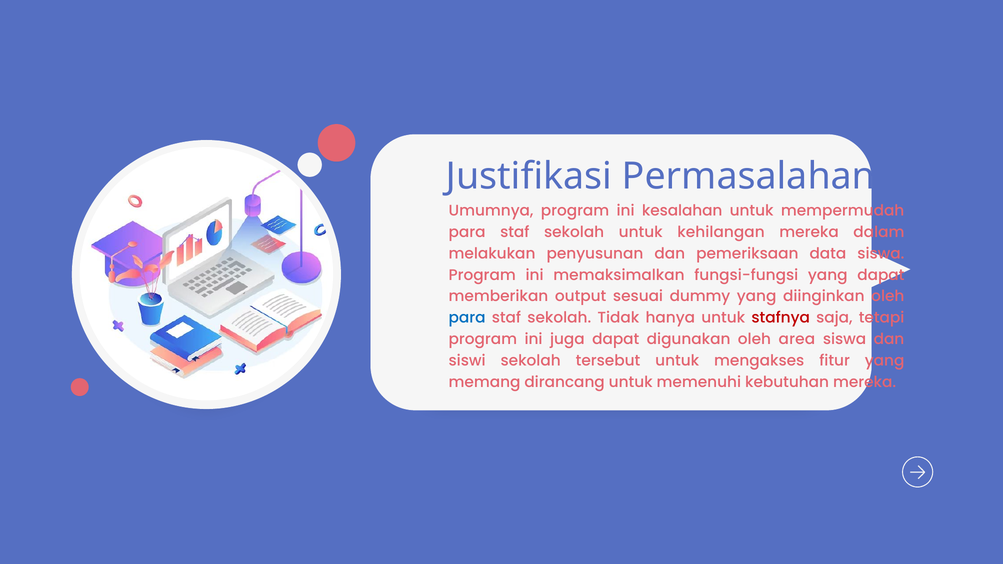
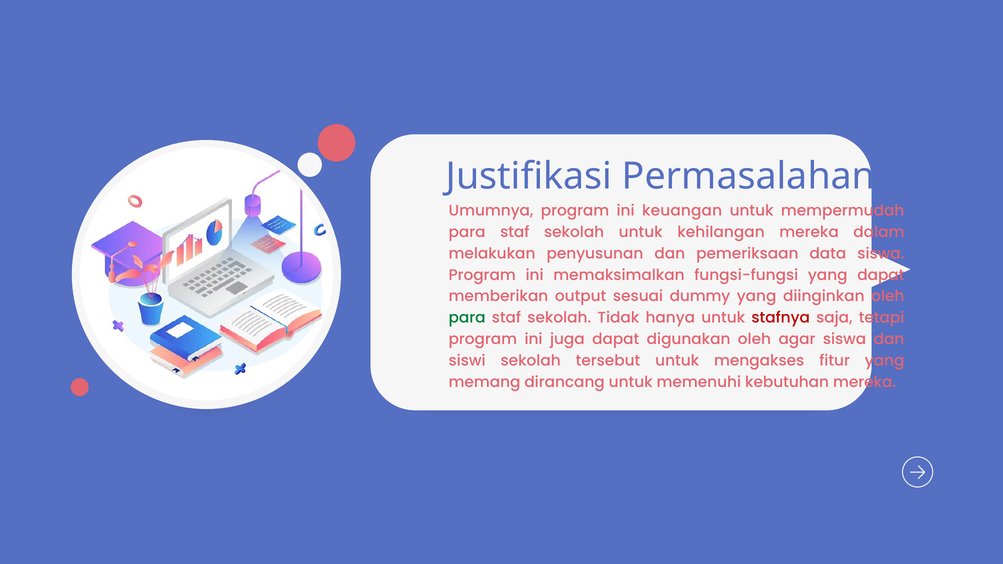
kesalahan: kesalahan -> keuangan
para at (467, 318) colour: blue -> green
area: area -> agar
